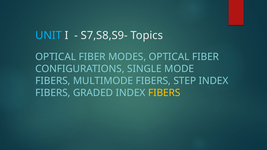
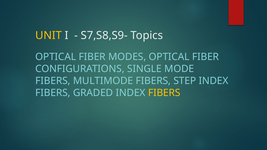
UNIT colour: light blue -> yellow
